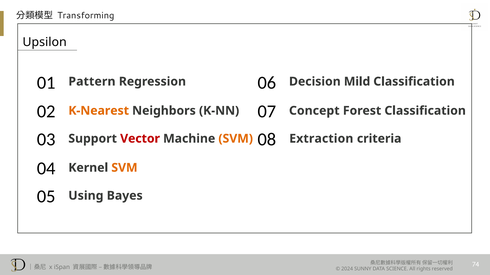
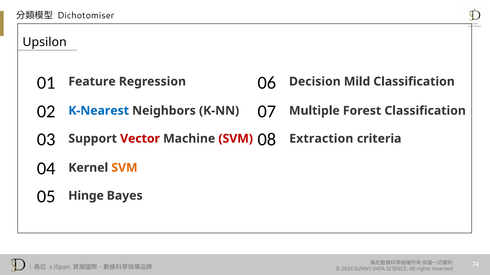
Transforming: Transforming -> Dichotomiser
Pattern: Pattern -> Feature
K-Nearest colour: orange -> blue
Concept: Concept -> Multiple
SVM at (236, 139) colour: orange -> red
Using: Using -> Hinge
